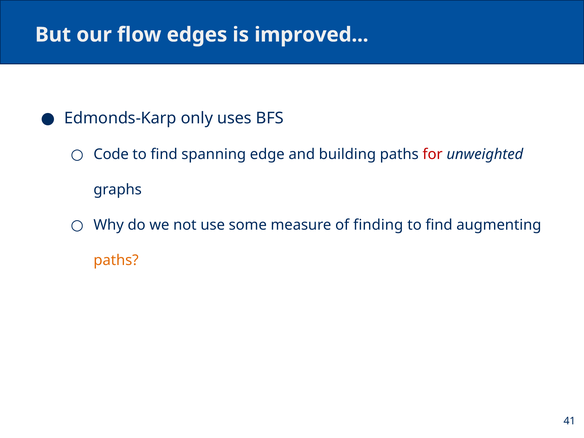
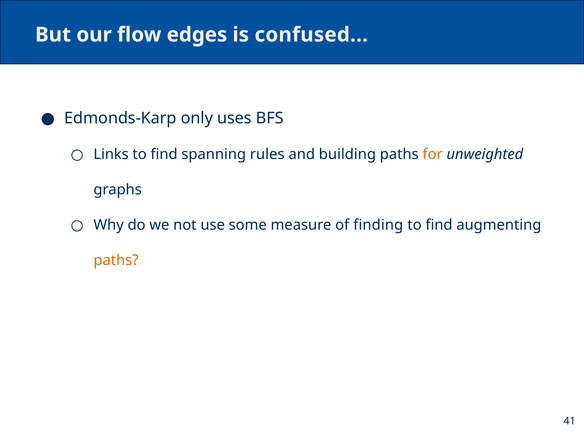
improved: improved -> confused
Code: Code -> Links
edge: edge -> rules
for colour: red -> orange
